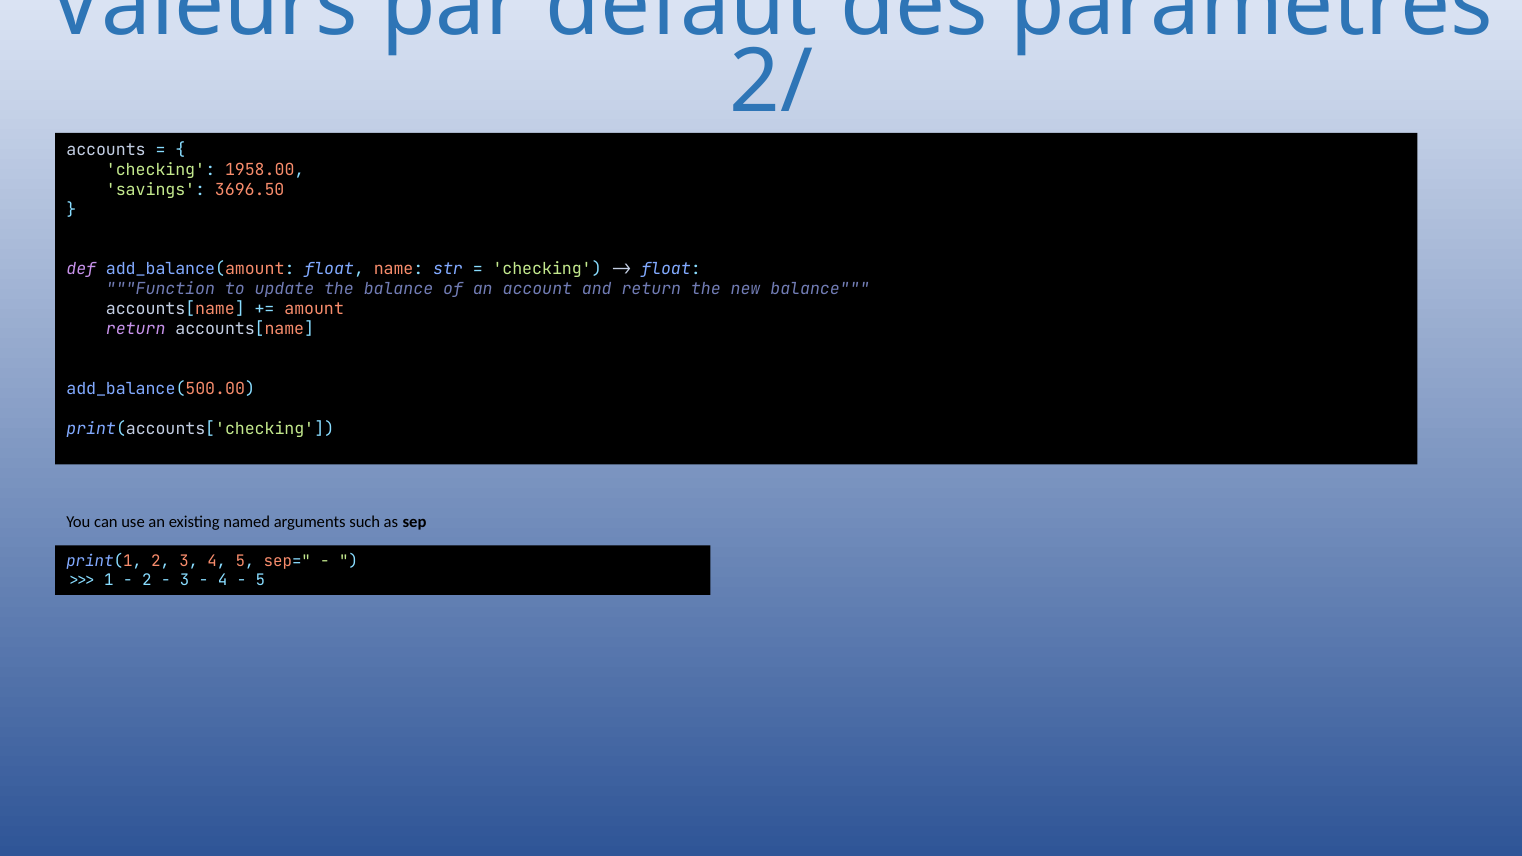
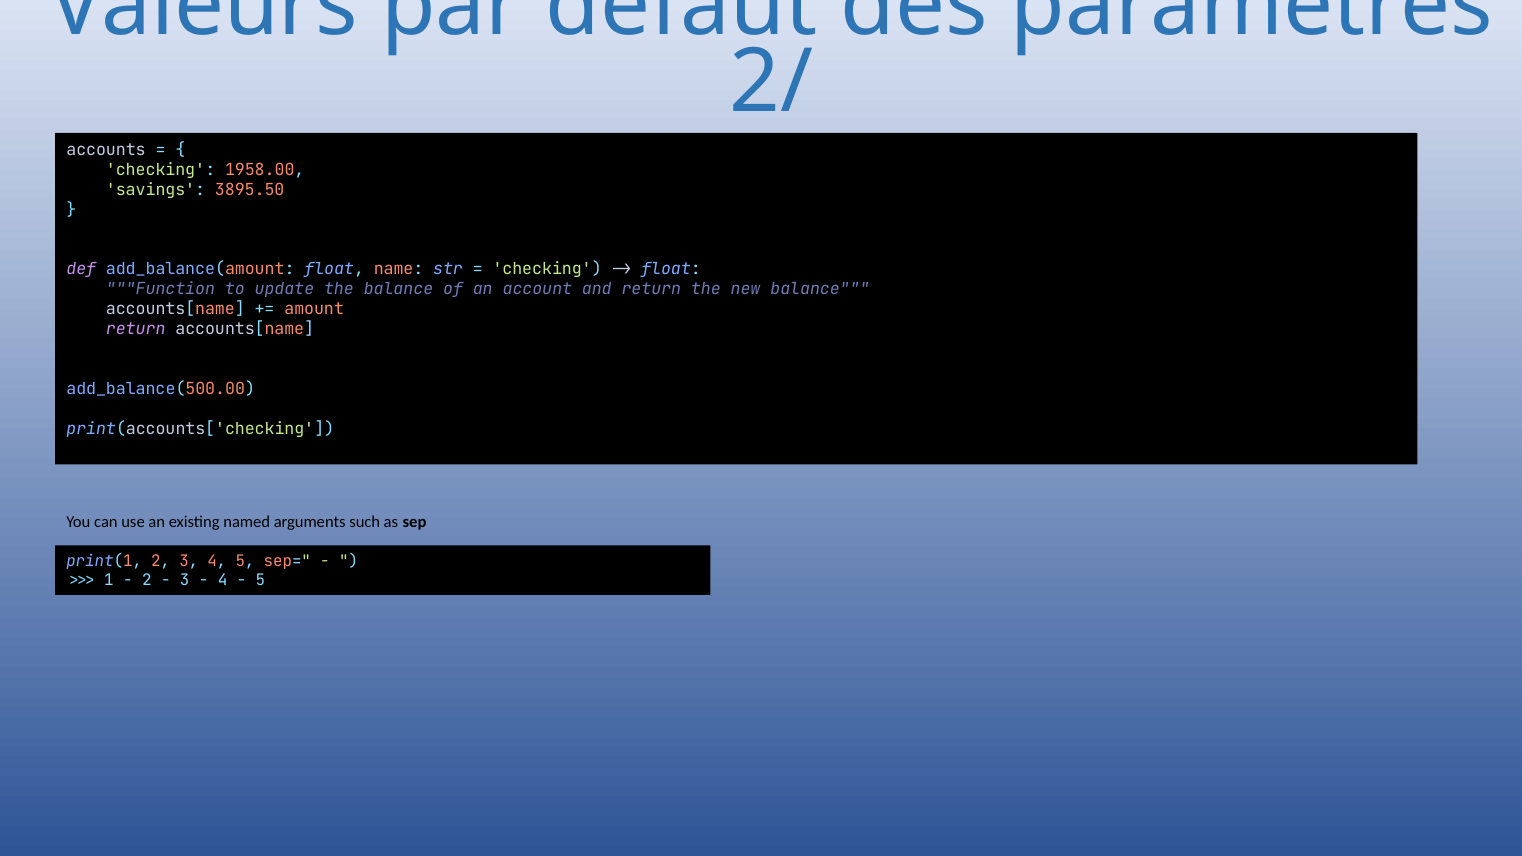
3696.50: 3696.50 -> 3895.50
